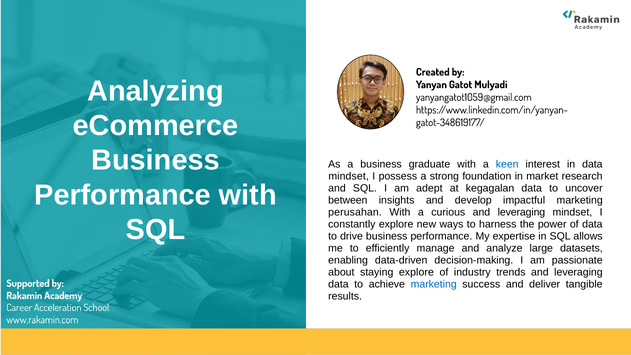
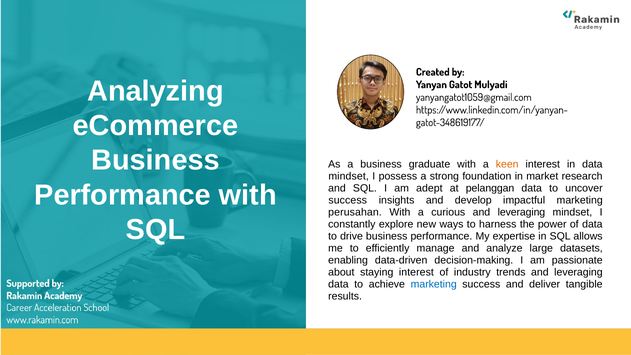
keen colour: blue -> orange
kegagalan: kegagalan -> pelanggan
between at (348, 200): between -> success
staying explore: explore -> interest
